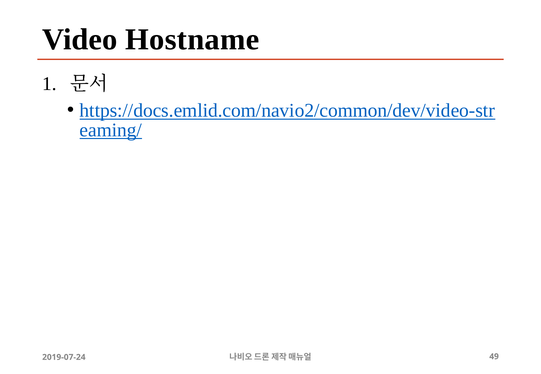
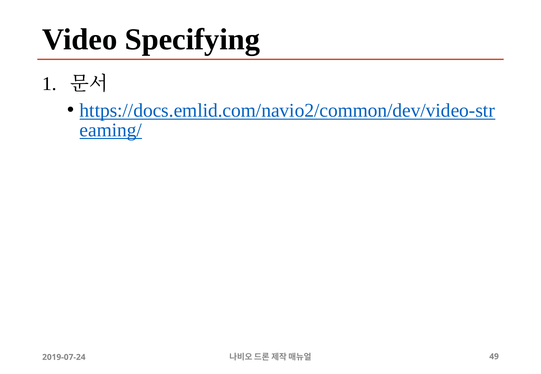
Hostname: Hostname -> Specifying
